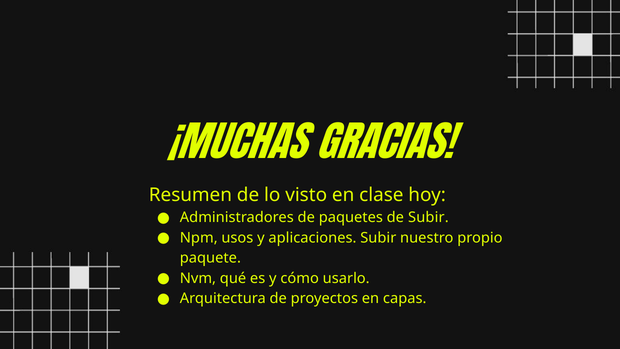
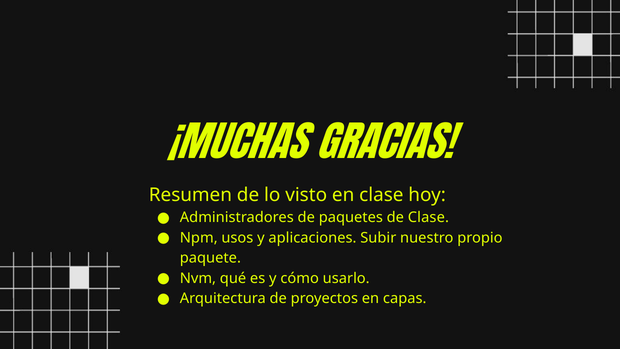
de Subir: Subir -> Clase
